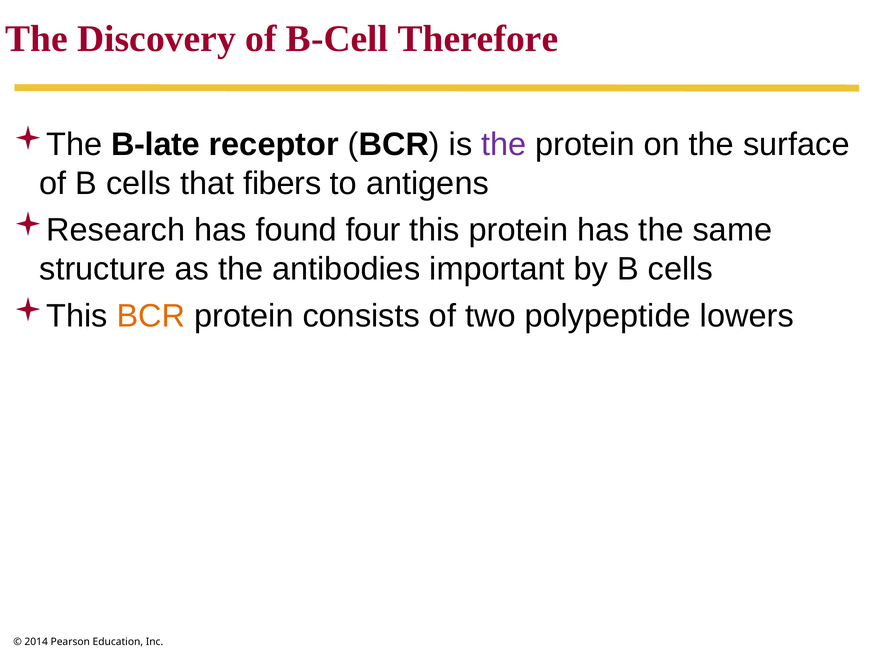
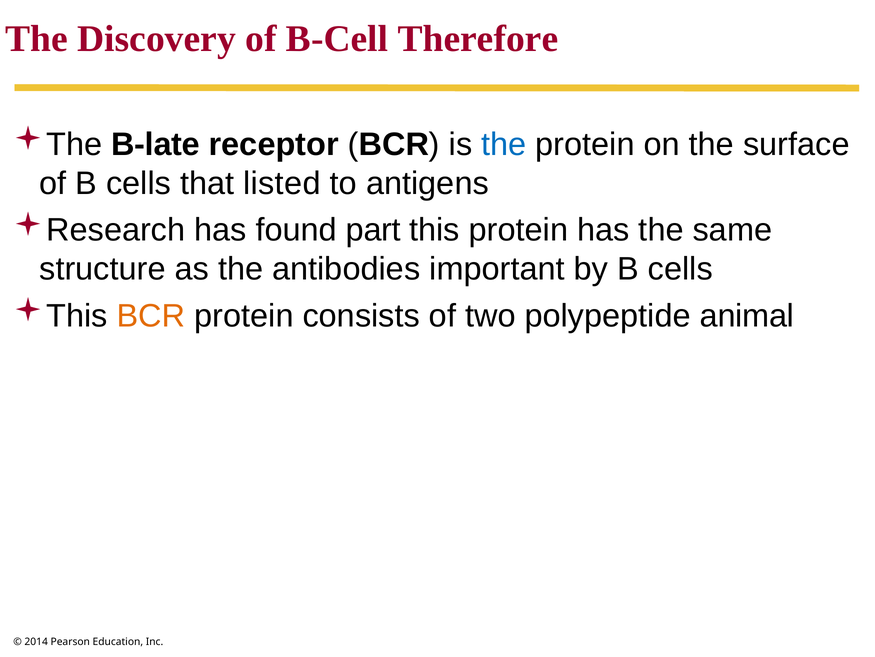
the at (504, 144) colour: purple -> blue
fibers: fibers -> listed
four: four -> part
lowers: lowers -> animal
